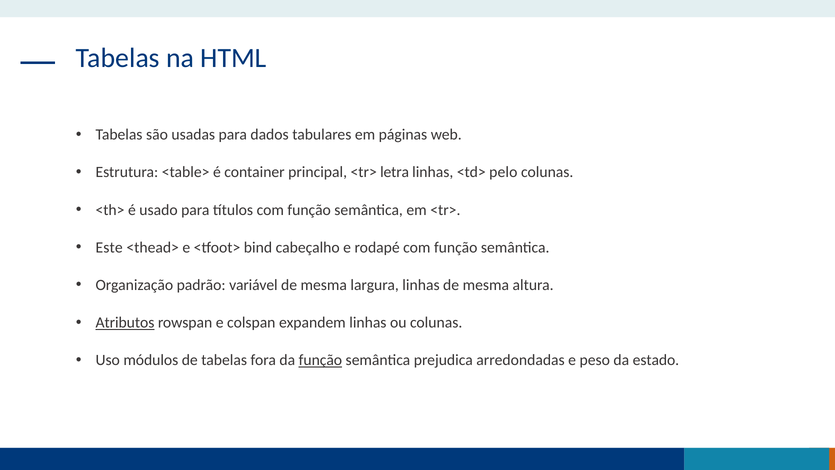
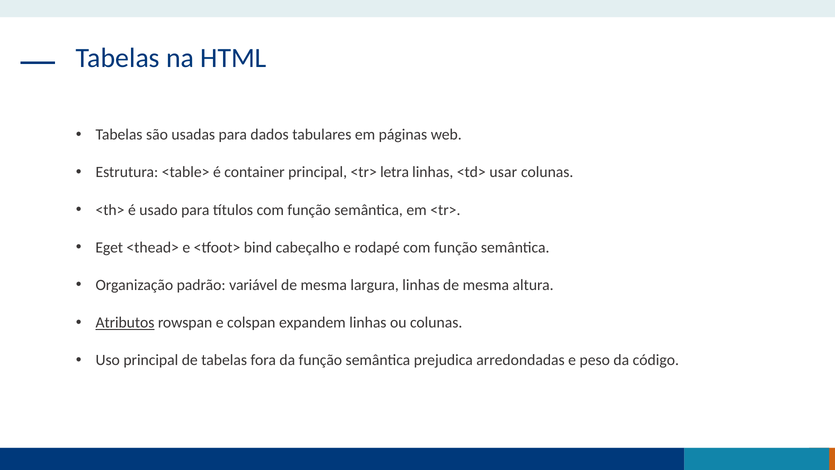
pelo: pelo -> usar
Este: Este -> Eget
Uso módulos: módulos -> principal
função at (320, 360) underline: present -> none
estado: estado -> código
